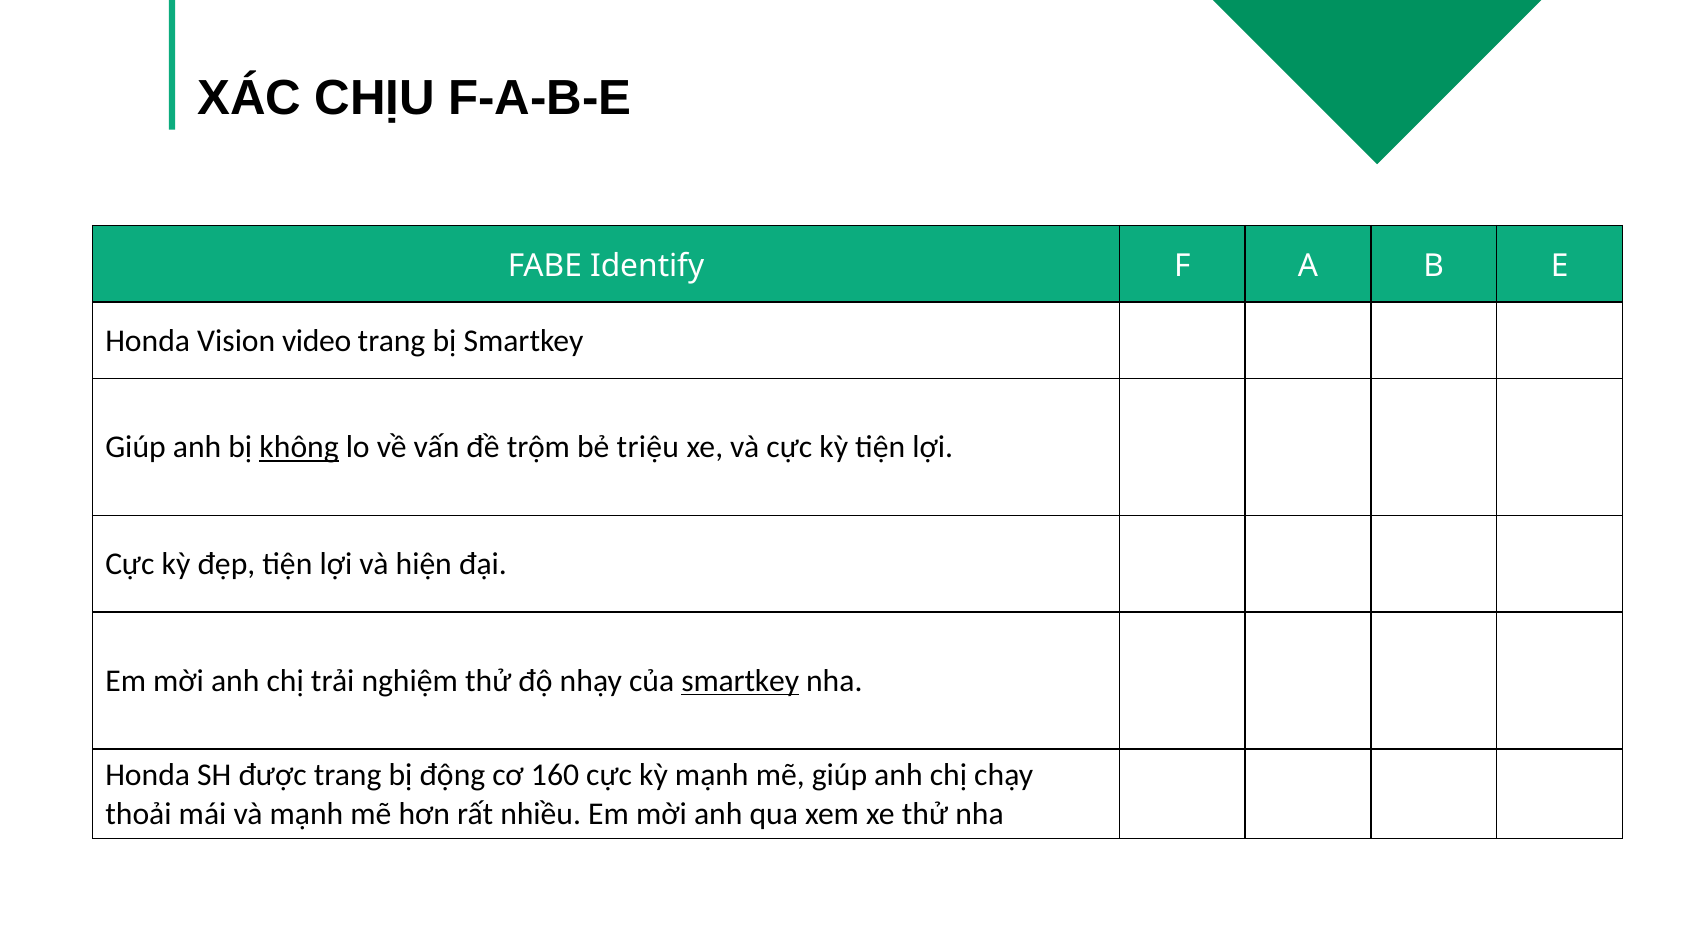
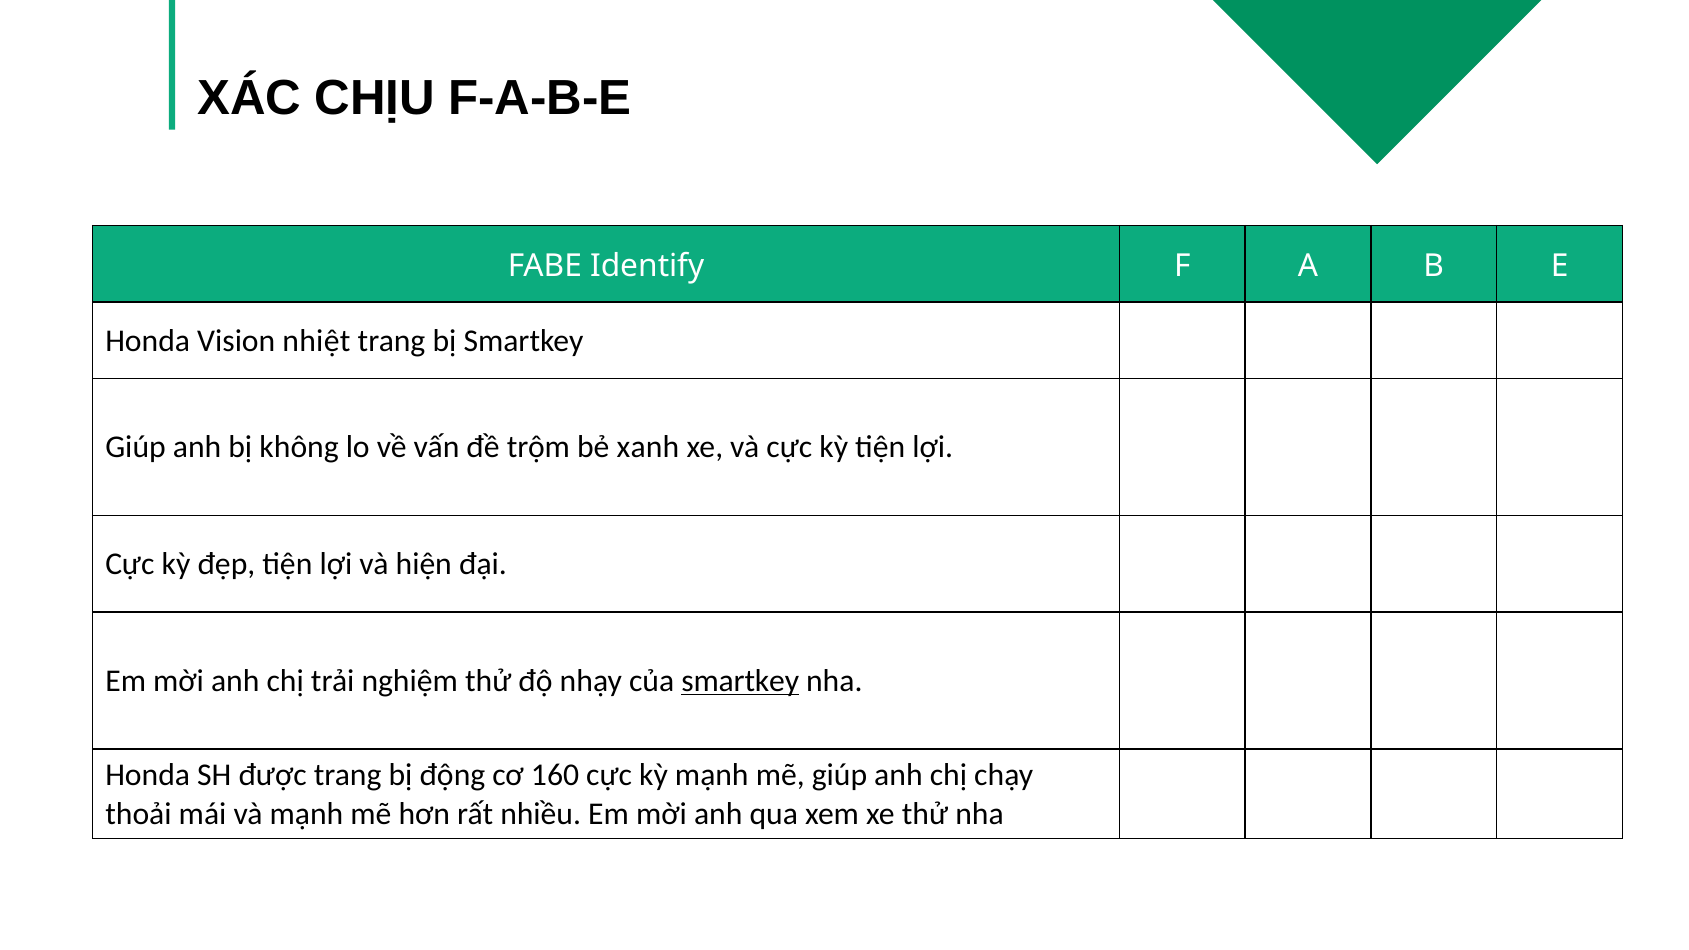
video: video -> nhiệt
không underline: present -> none
triệu: triệu -> xanh
